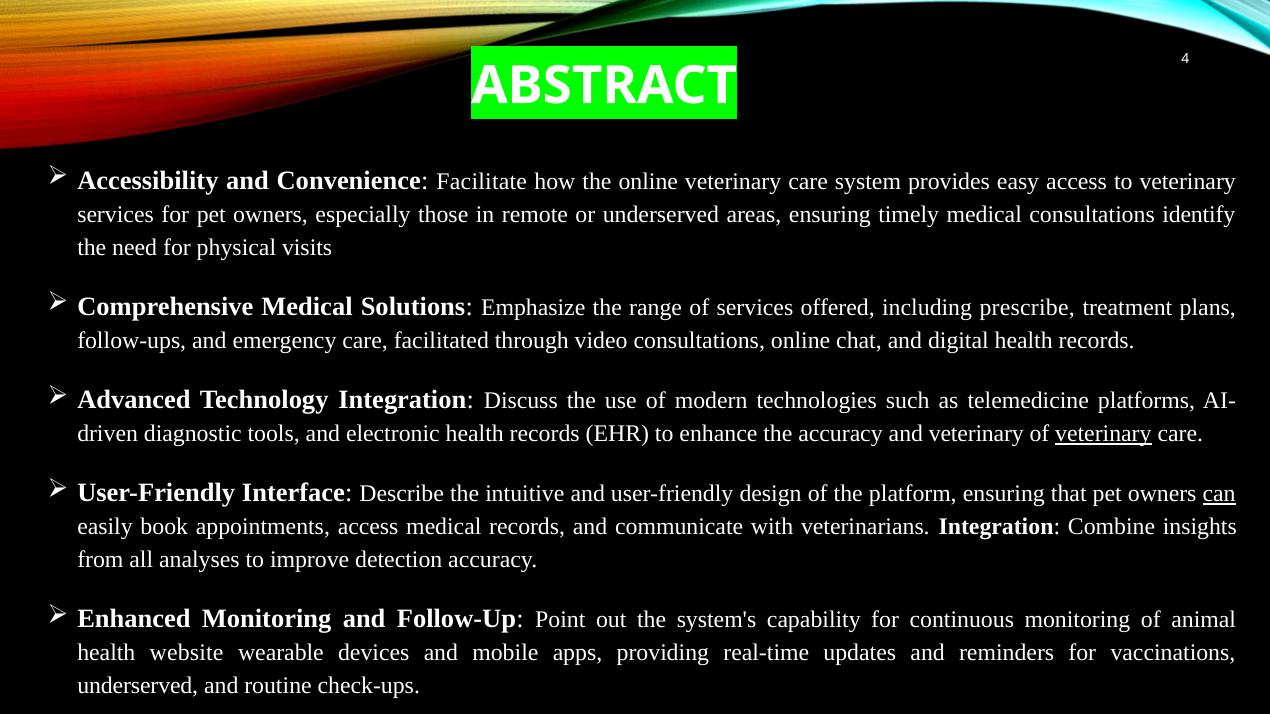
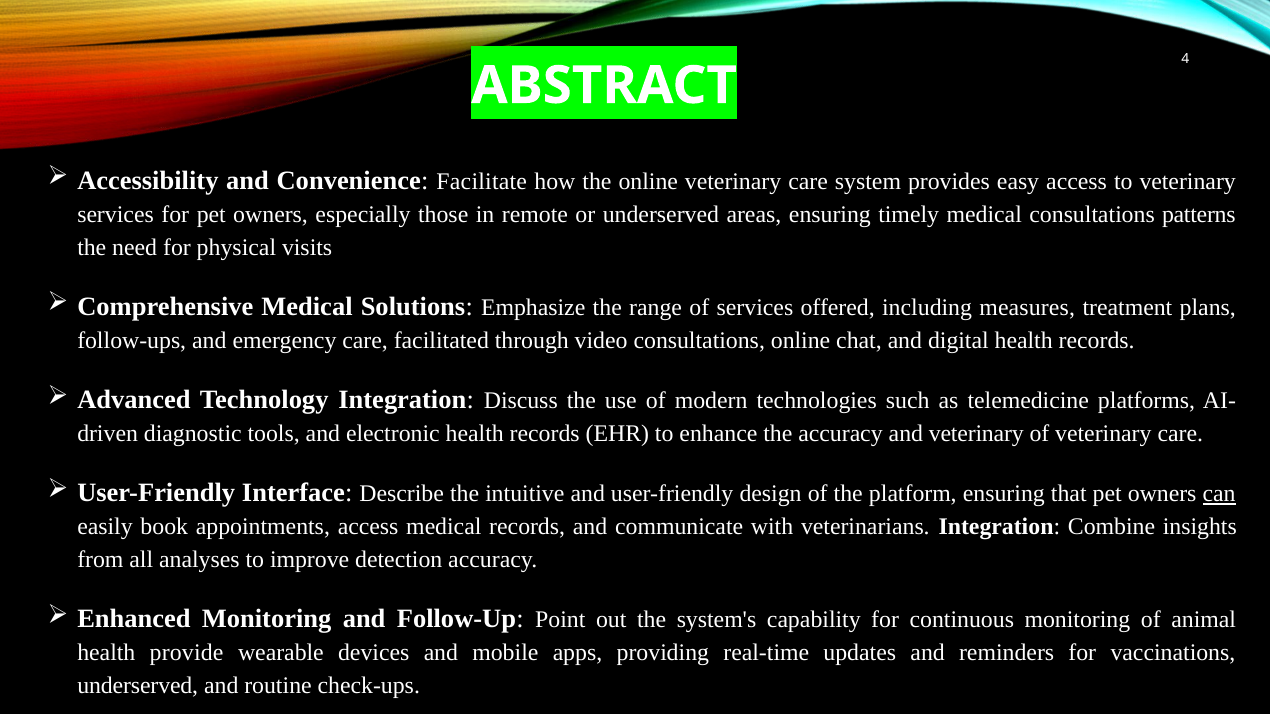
identify: identify -> patterns
prescribe: prescribe -> measures
veterinary at (1103, 434) underline: present -> none
website: website -> provide
